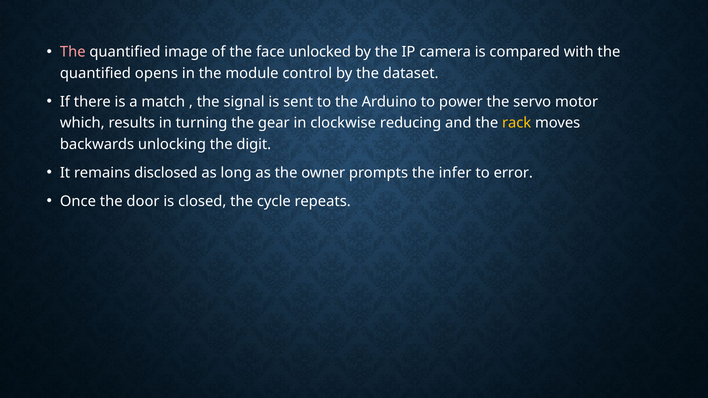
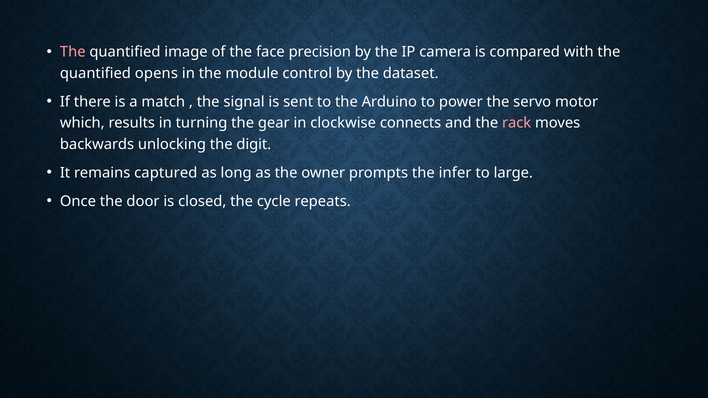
unlocked: unlocked -> precision
reducing: reducing -> connects
rack colour: yellow -> pink
disclosed: disclosed -> captured
error: error -> large
